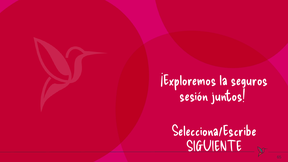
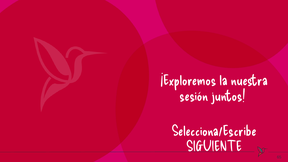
seguros: seguros -> nuestra
